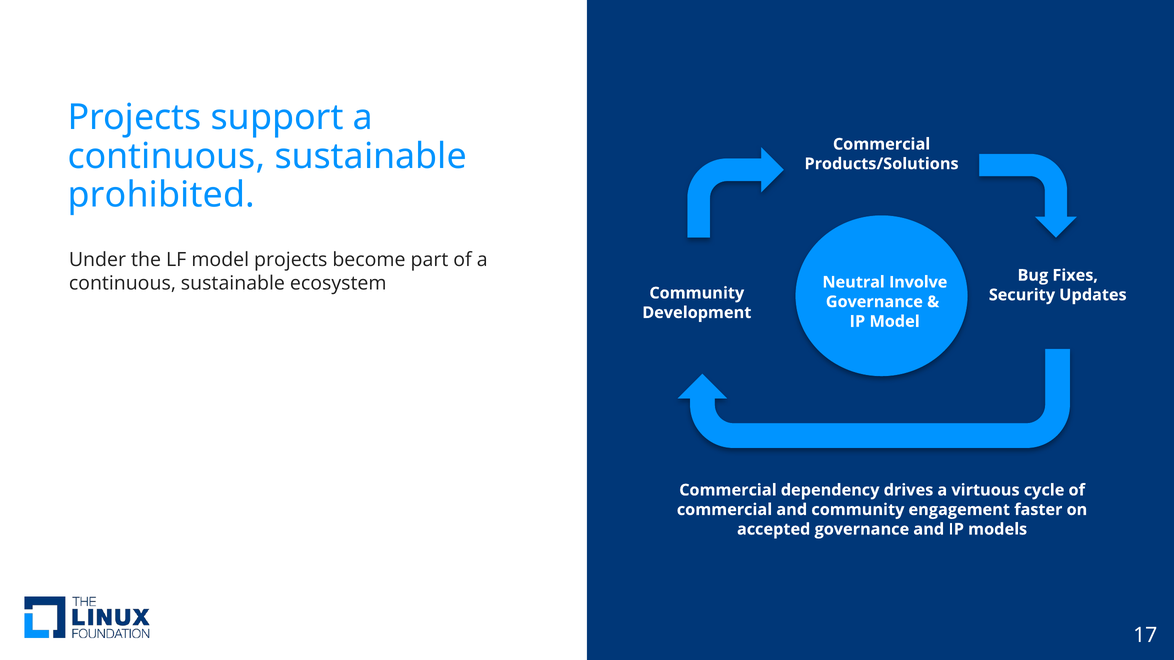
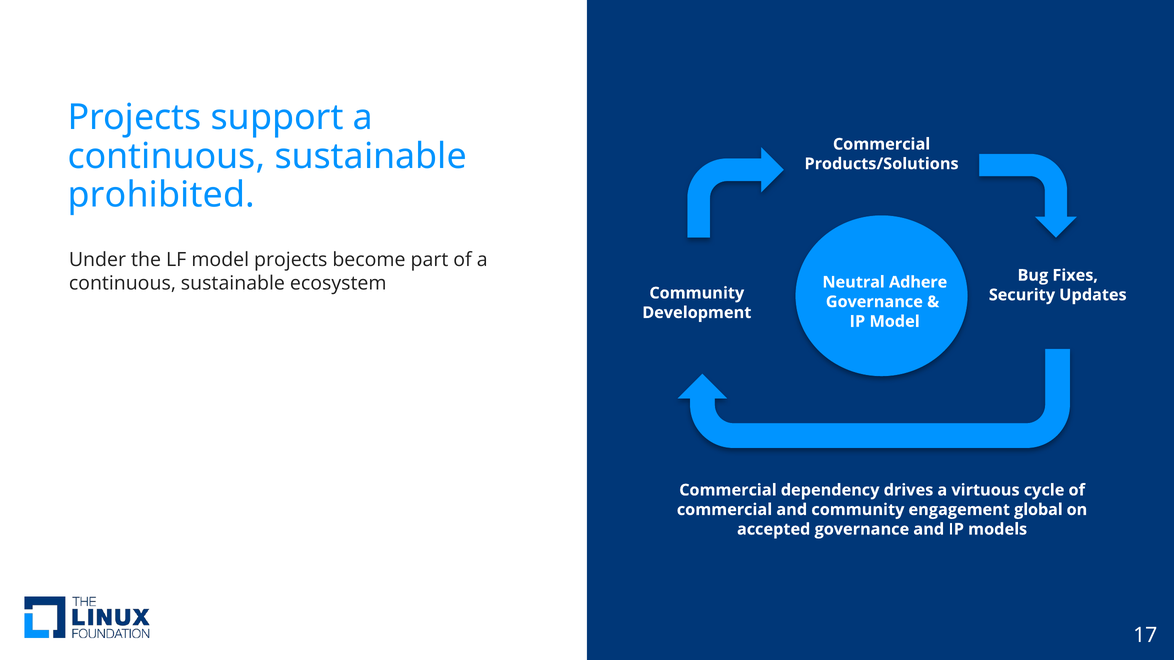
Involve: Involve -> Adhere
faster: faster -> global
